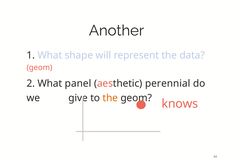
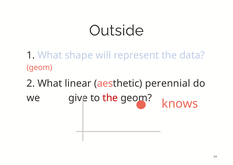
Another: Another -> Outside
panel: panel -> linear
the at (110, 98) colour: orange -> red
